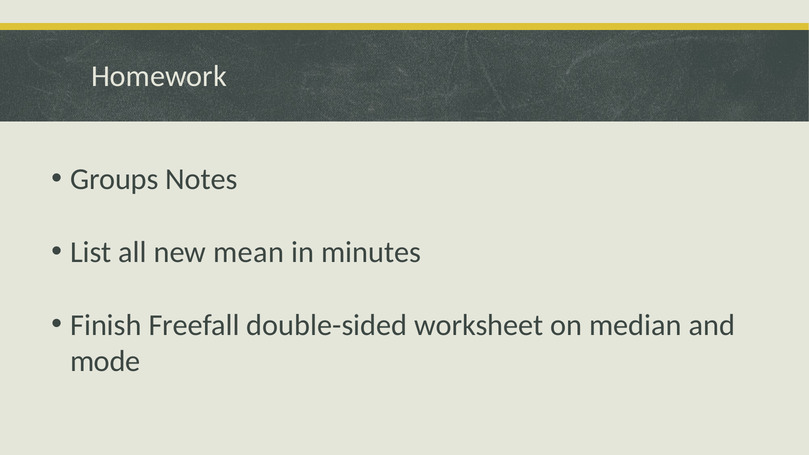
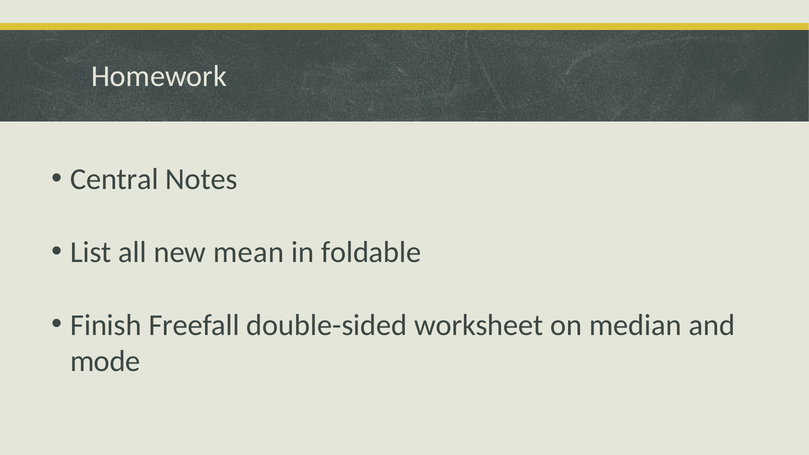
Groups: Groups -> Central
minutes: minutes -> foldable
